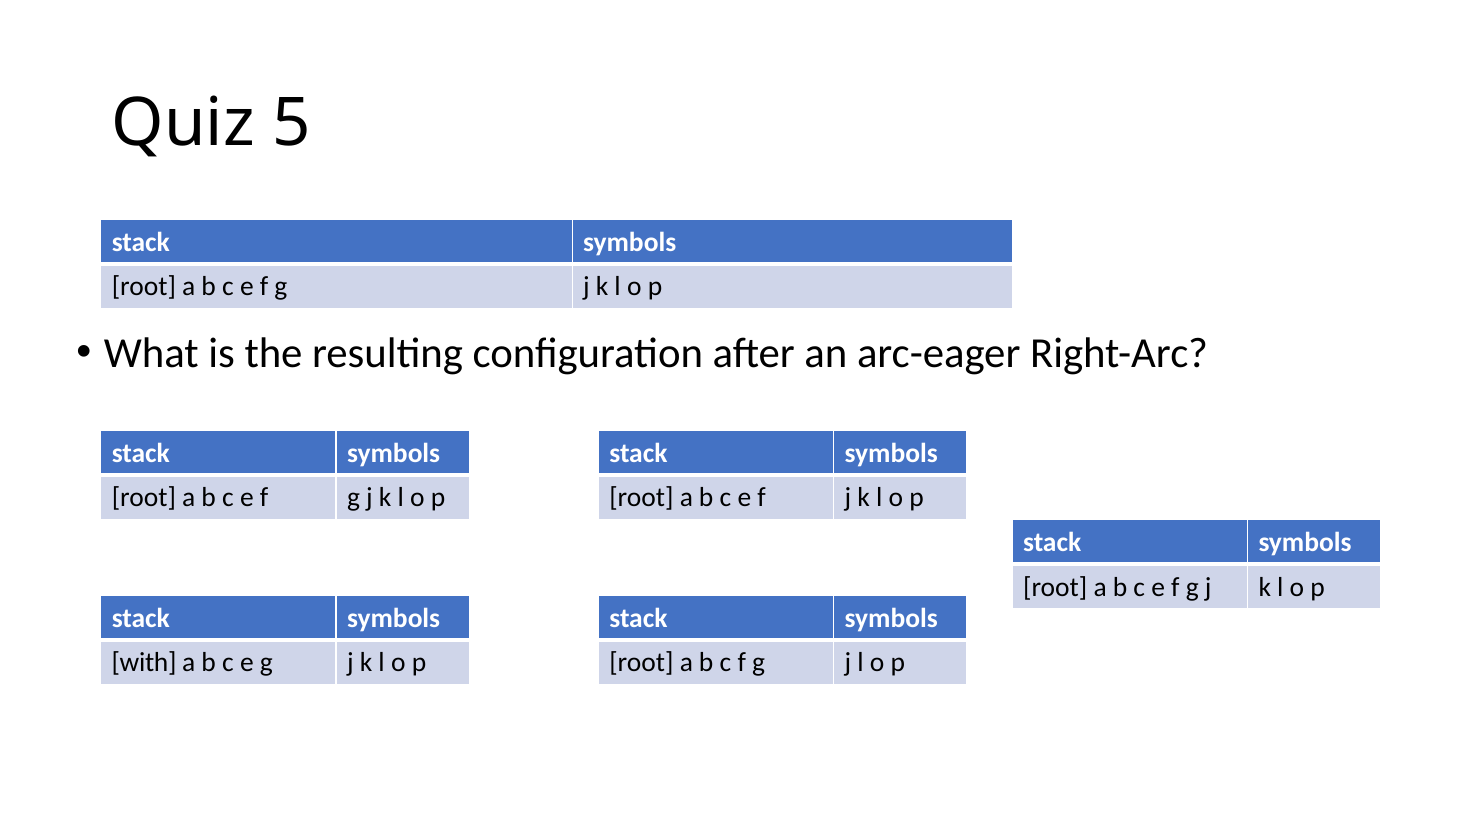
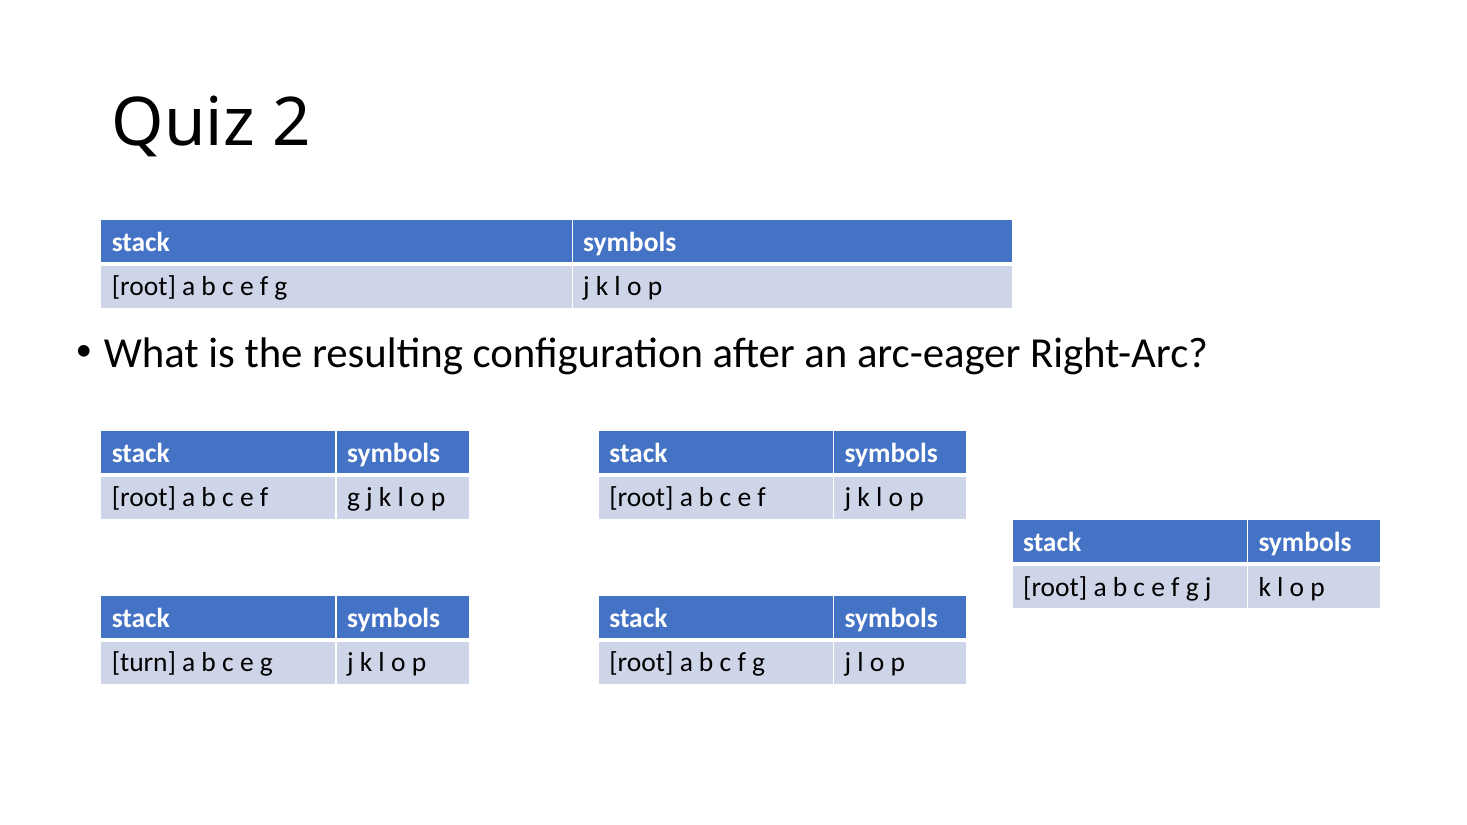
5: 5 -> 2
with: with -> turn
